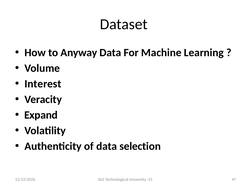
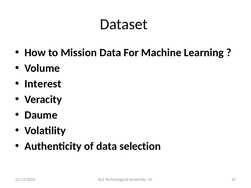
Anyway: Anyway -> Mission
Expand: Expand -> Daume
